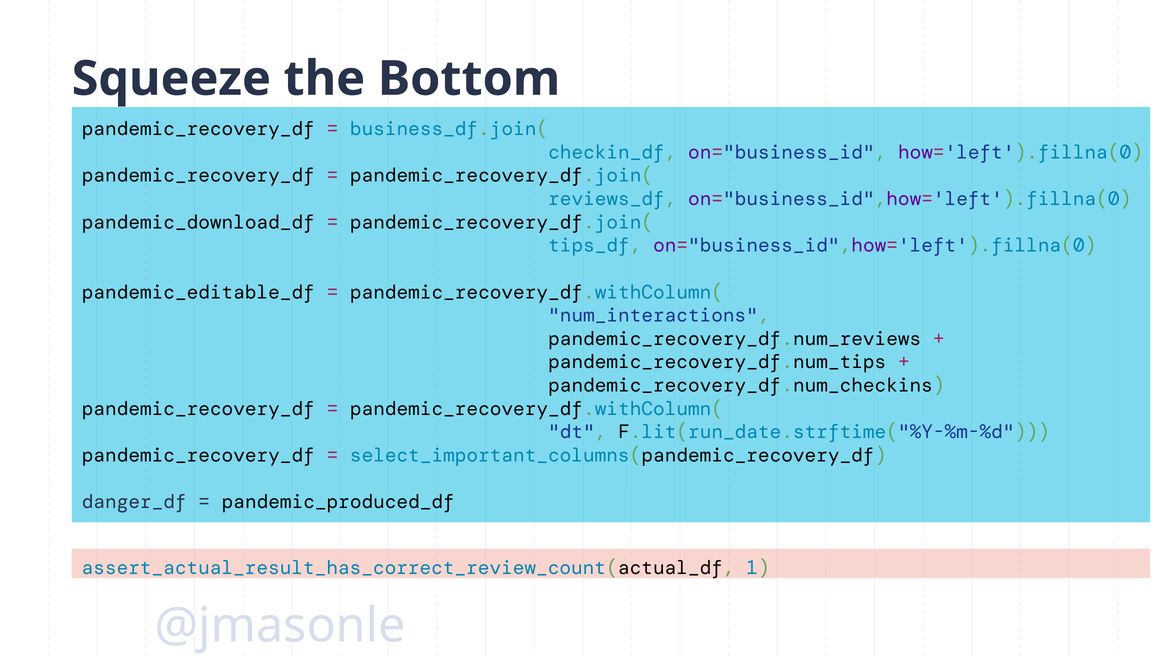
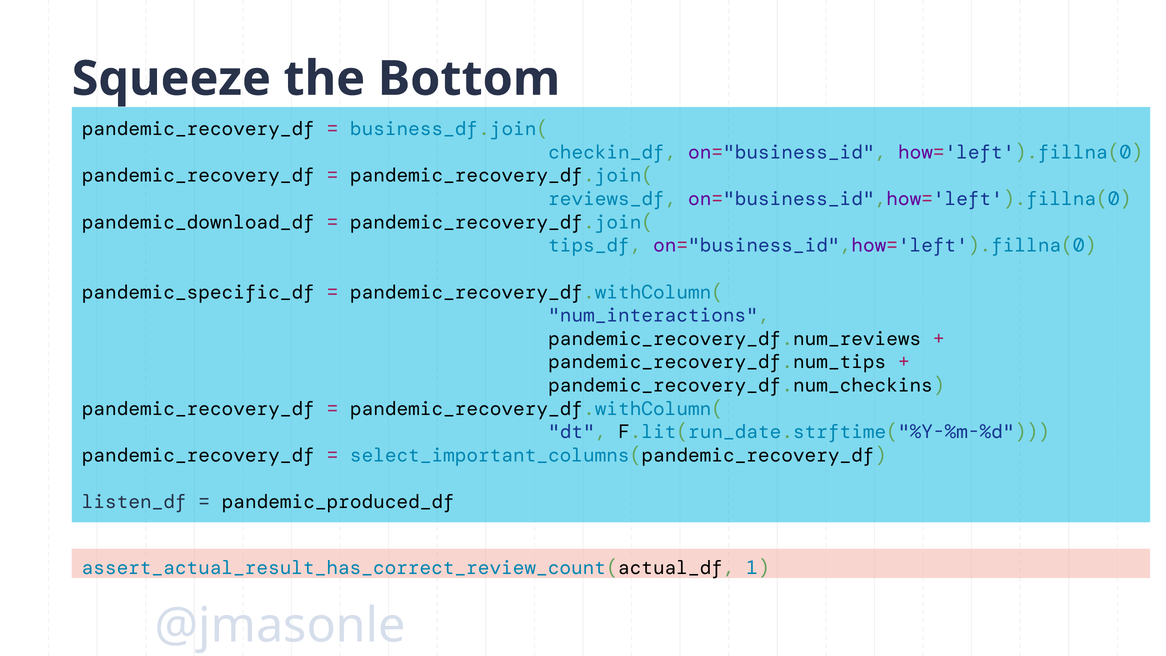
pandemic_editable_df: pandemic_editable_df -> pandemic_specific_df
danger_df: danger_df -> listen_df
